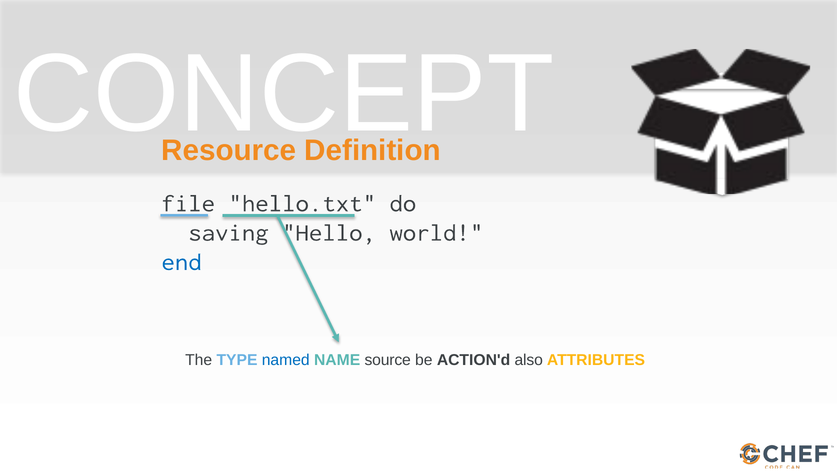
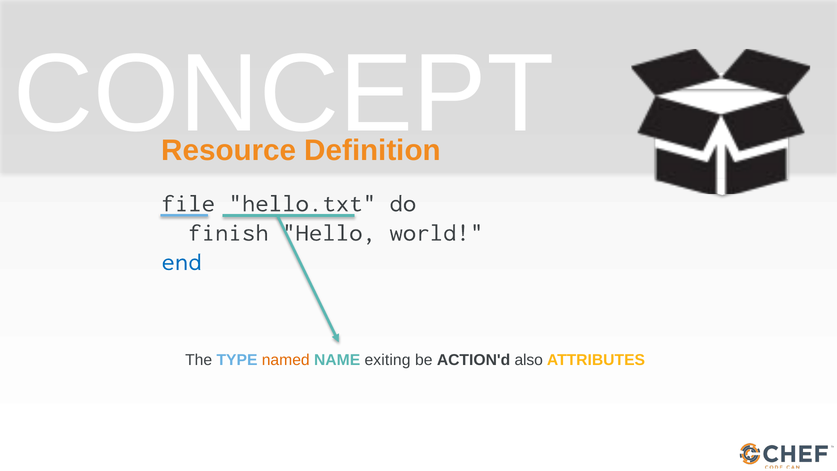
saving: saving -> finish
named colour: blue -> orange
source: source -> exiting
